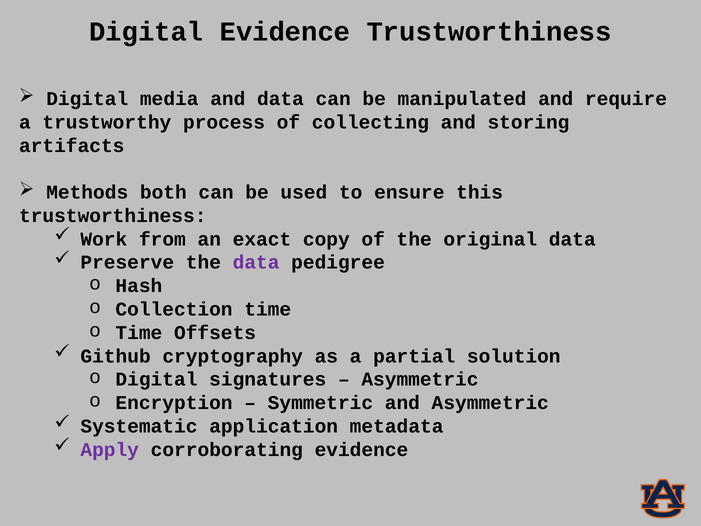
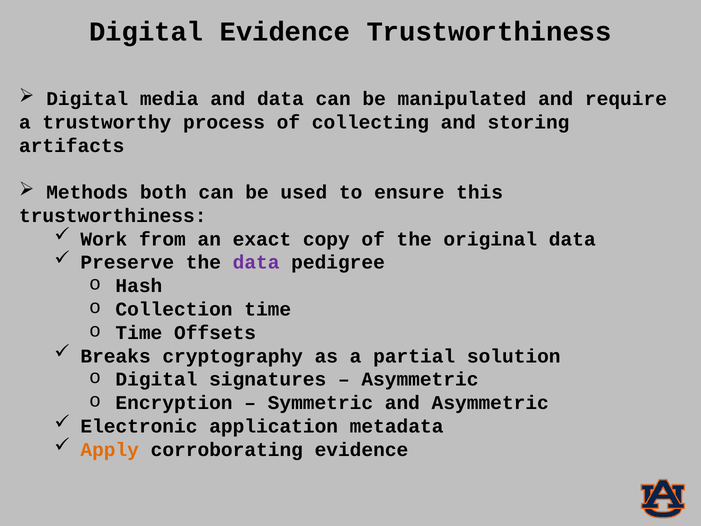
Github: Github -> Breaks
Systematic: Systematic -> Electronic
Apply colour: purple -> orange
